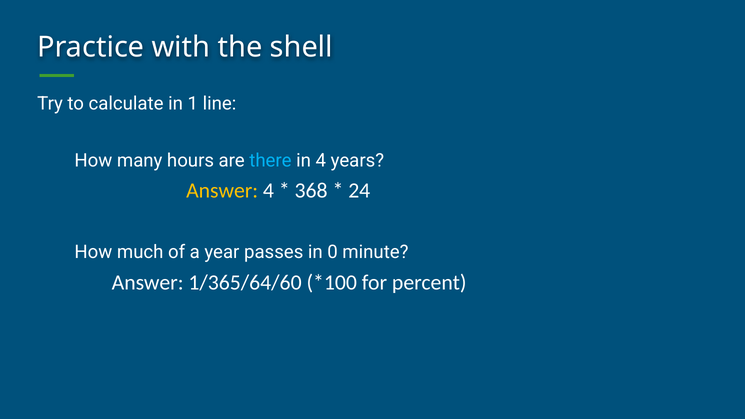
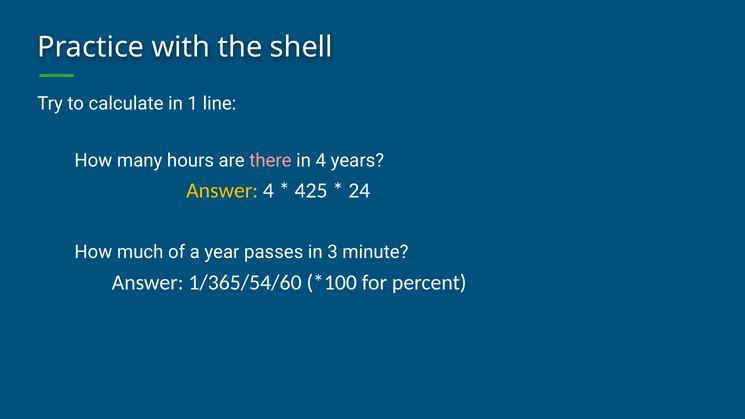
there colour: light blue -> pink
368: 368 -> 425
0: 0 -> 3
1/365/64/60: 1/365/64/60 -> 1/365/54/60
